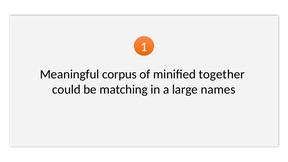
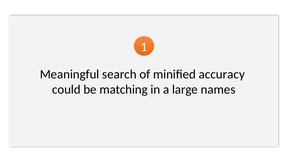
corpus: corpus -> search
together: together -> accuracy
